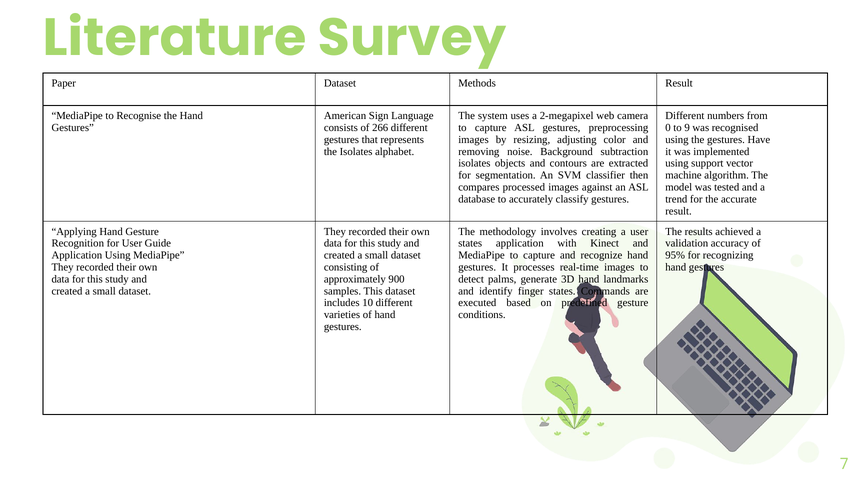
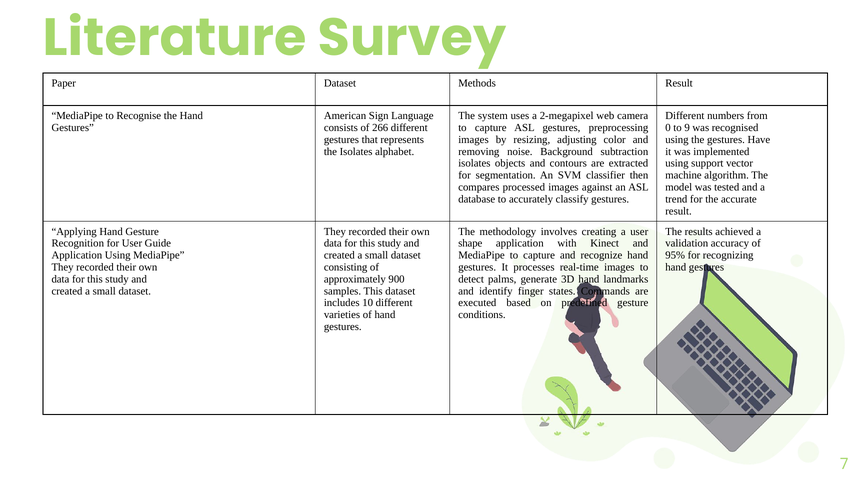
states at (470, 243): states -> shape
